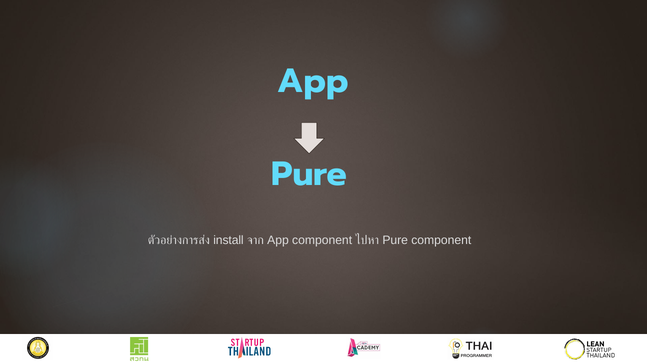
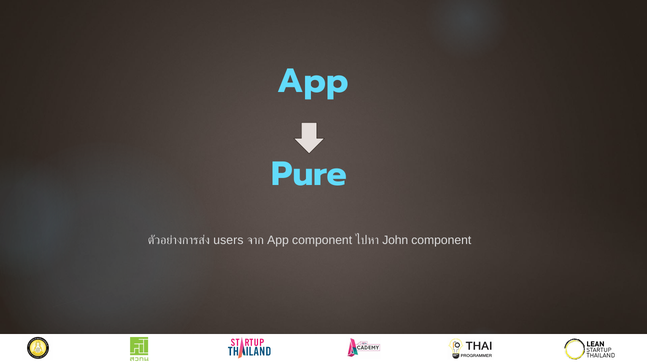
install: install -> users
Pure at (395, 240): Pure -> John
